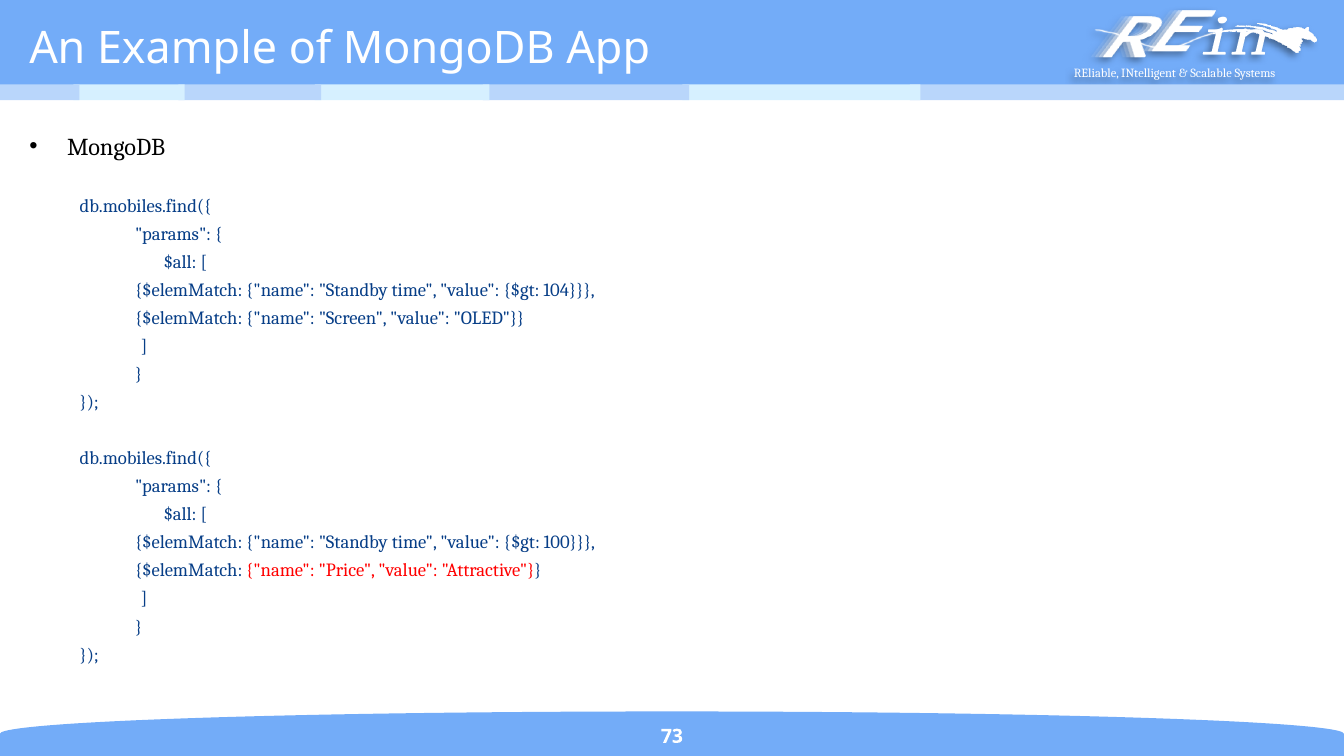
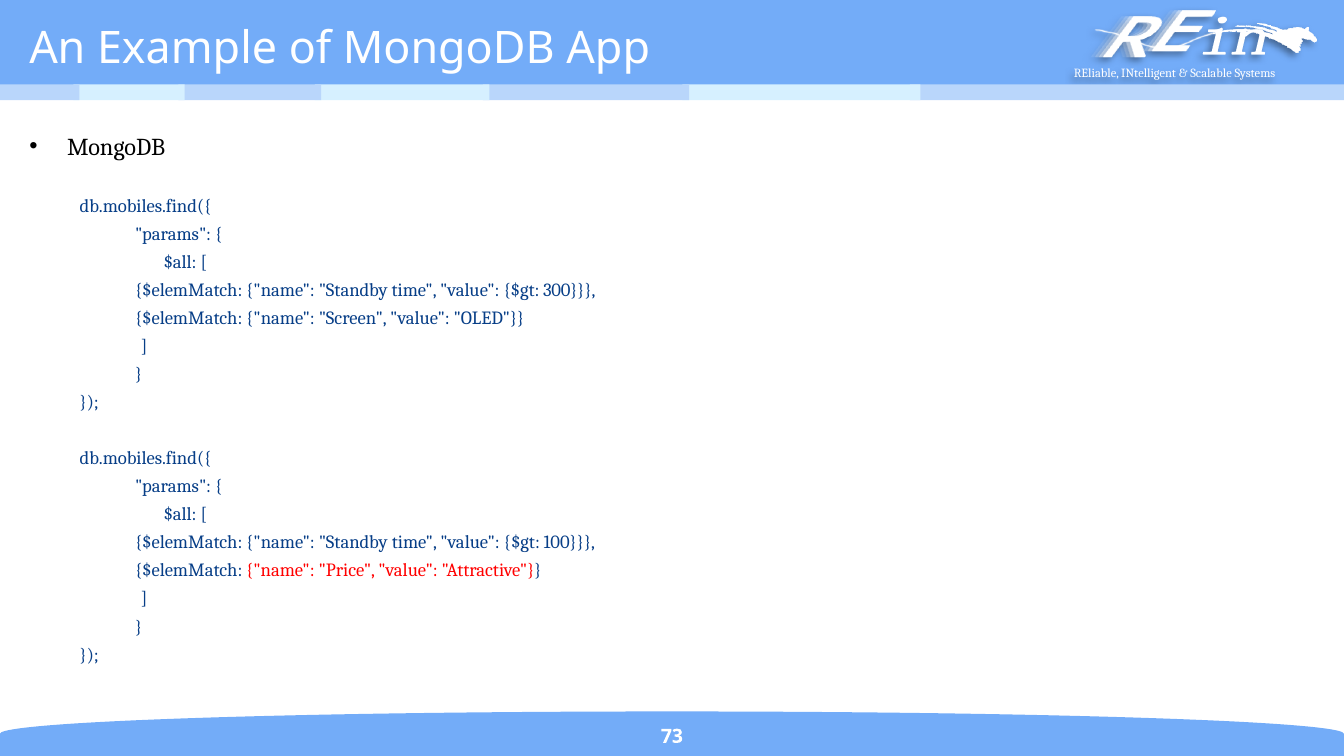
104: 104 -> 300
